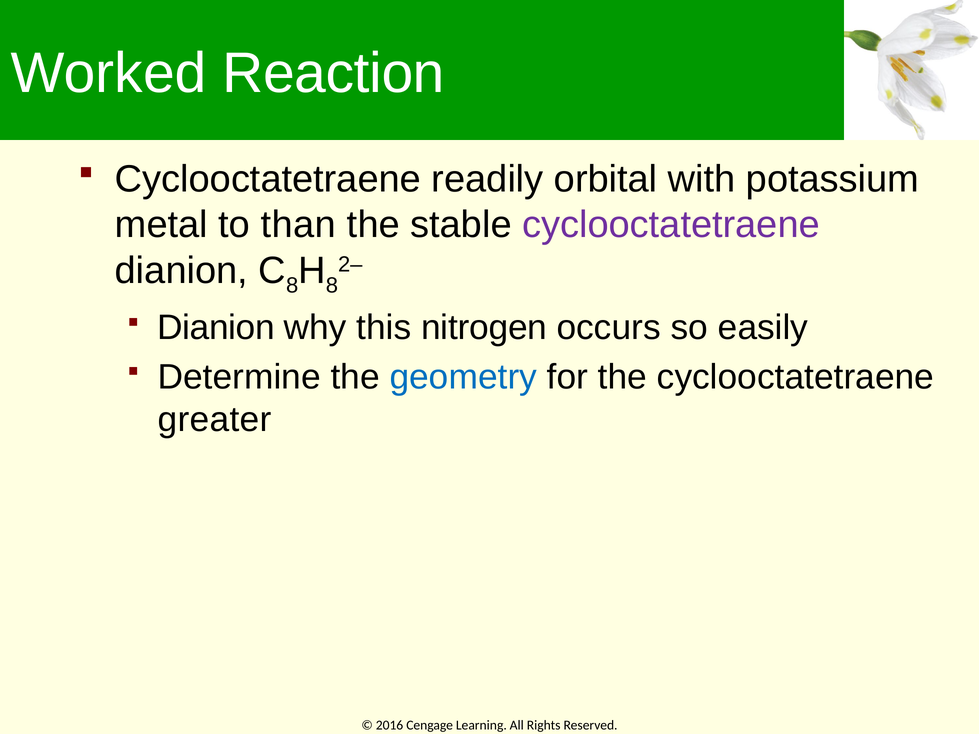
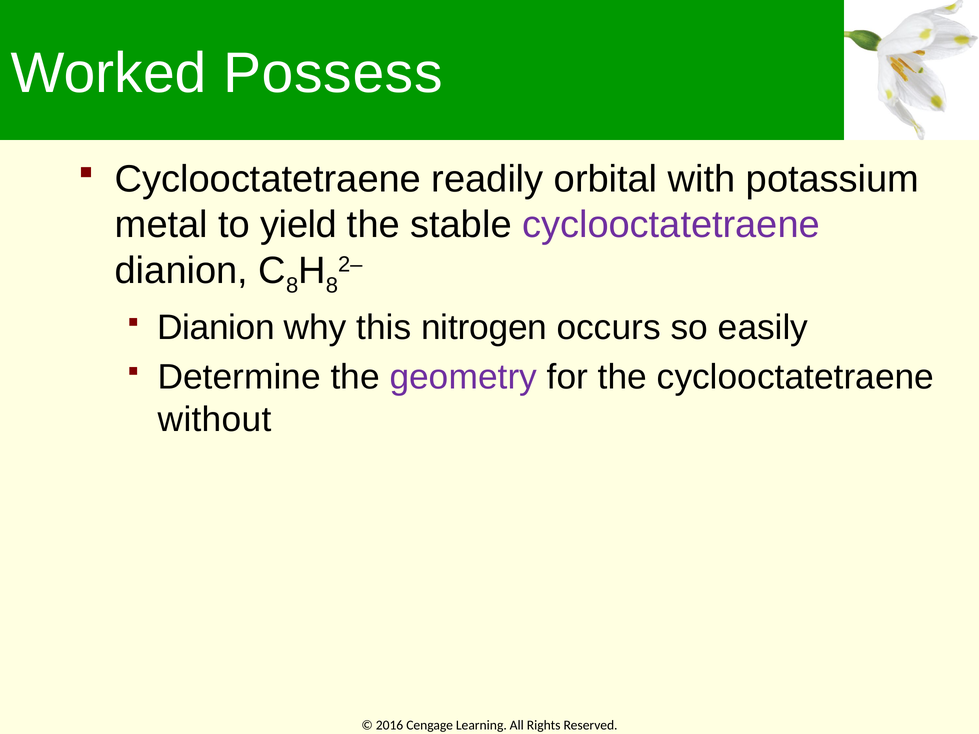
Reaction: Reaction -> Possess
than: than -> yield
geometry colour: blue -> purple
greater: greater -> without
